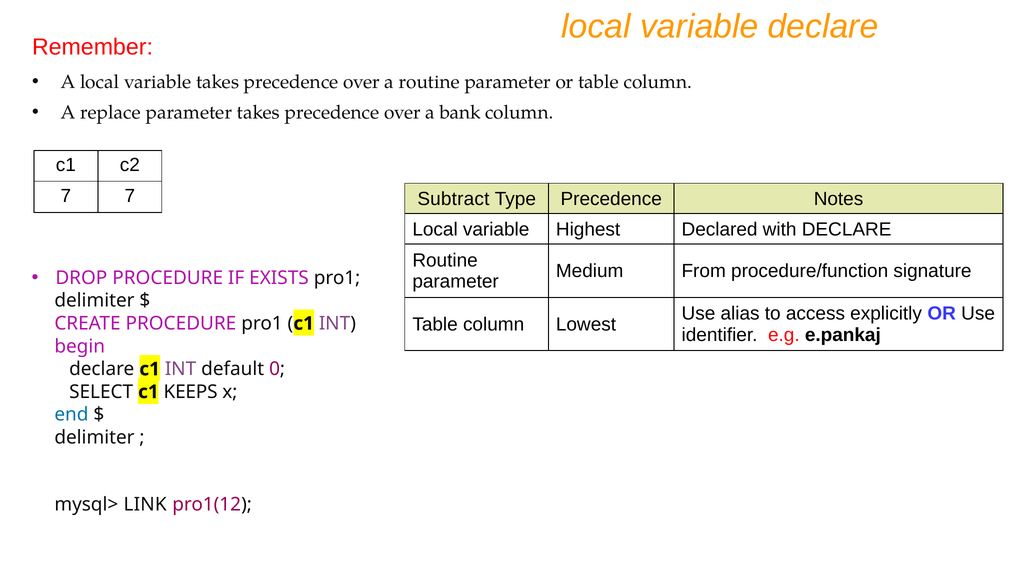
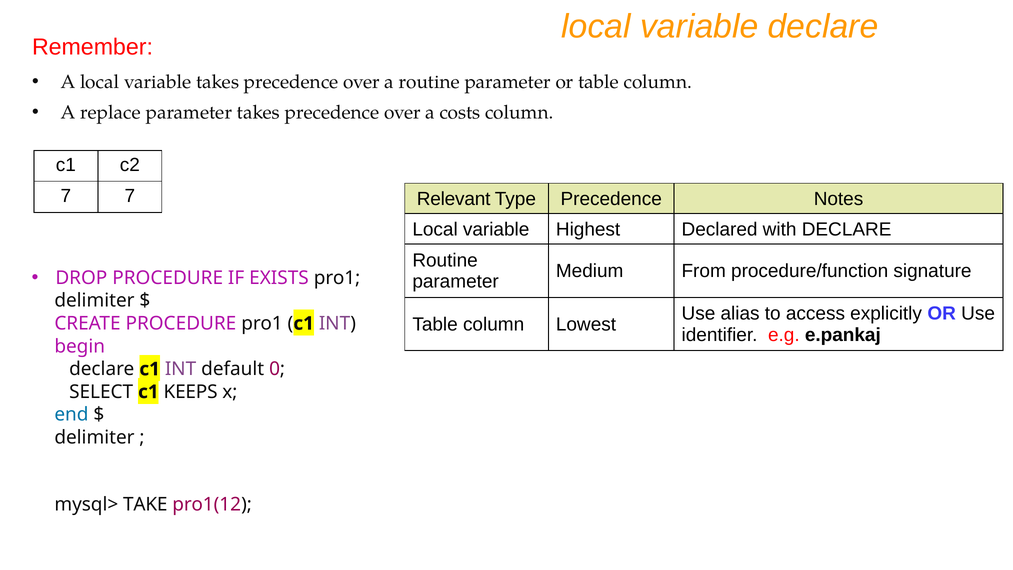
bank: bank -> costs
Subtract: Subtract -> Relevant
LINK: LINK -> TAKE
